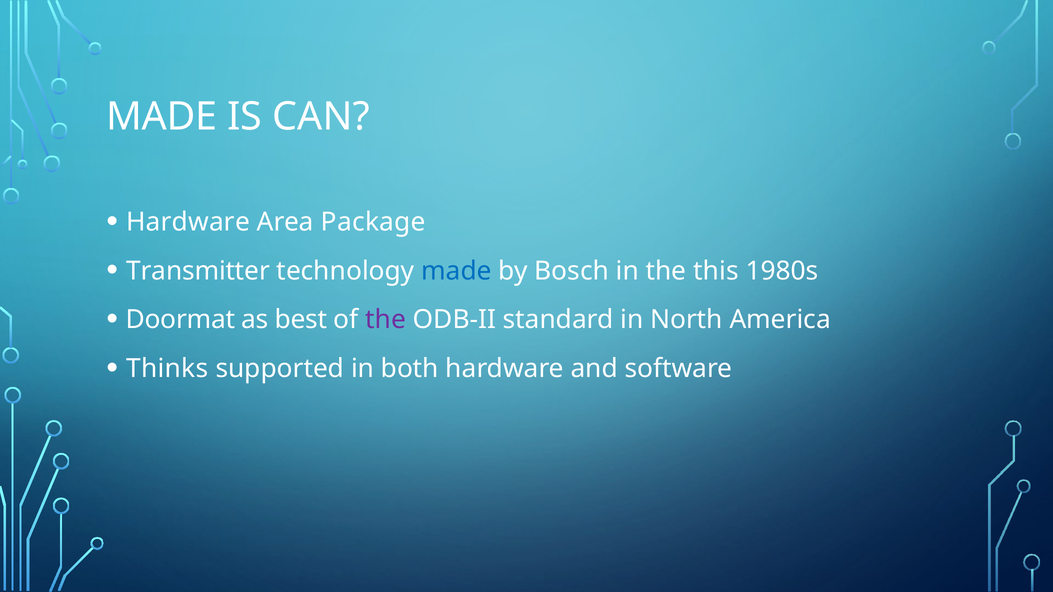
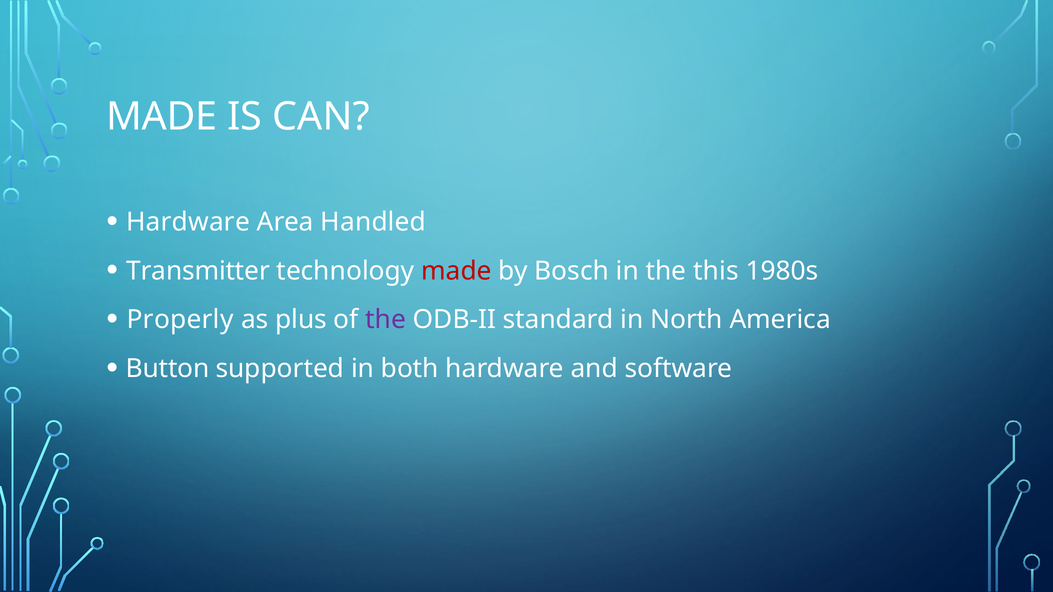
Package: Package -> Handled
made at (456, 271) colour: blue -> red
Doormat: Doormat -> Properly
best: best -> plus
Thinks: Thinks -> Button
